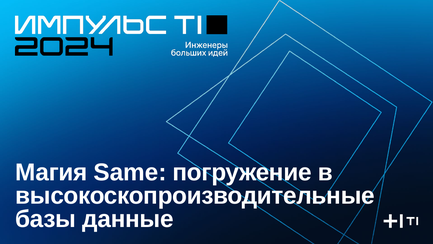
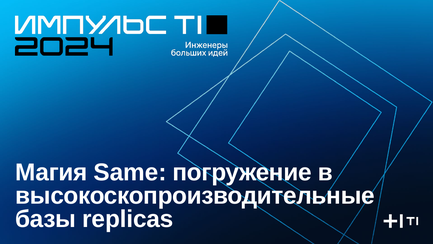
данные: данные -> replicas
